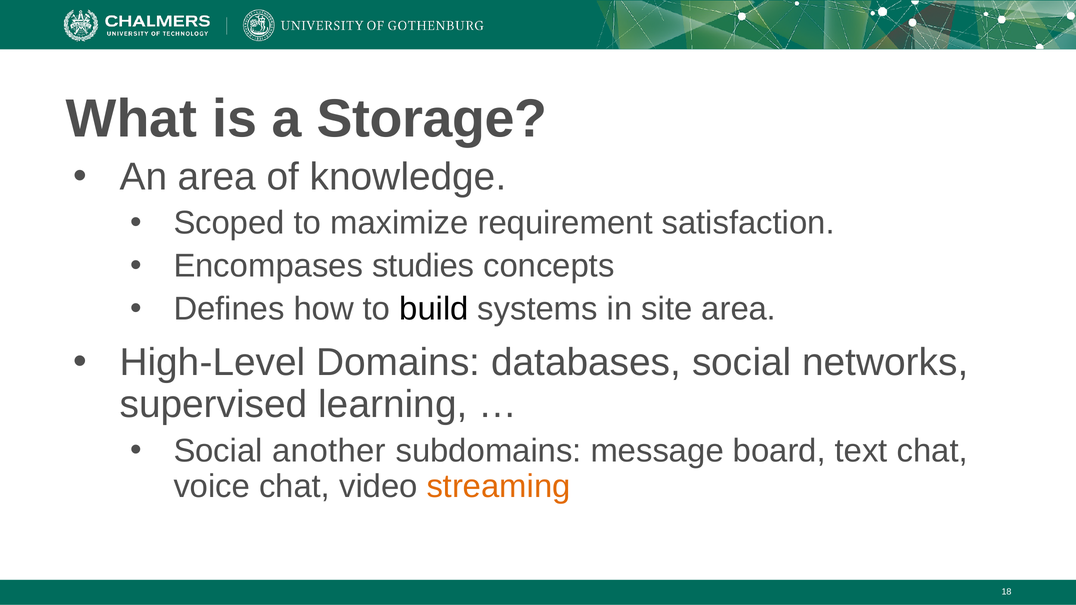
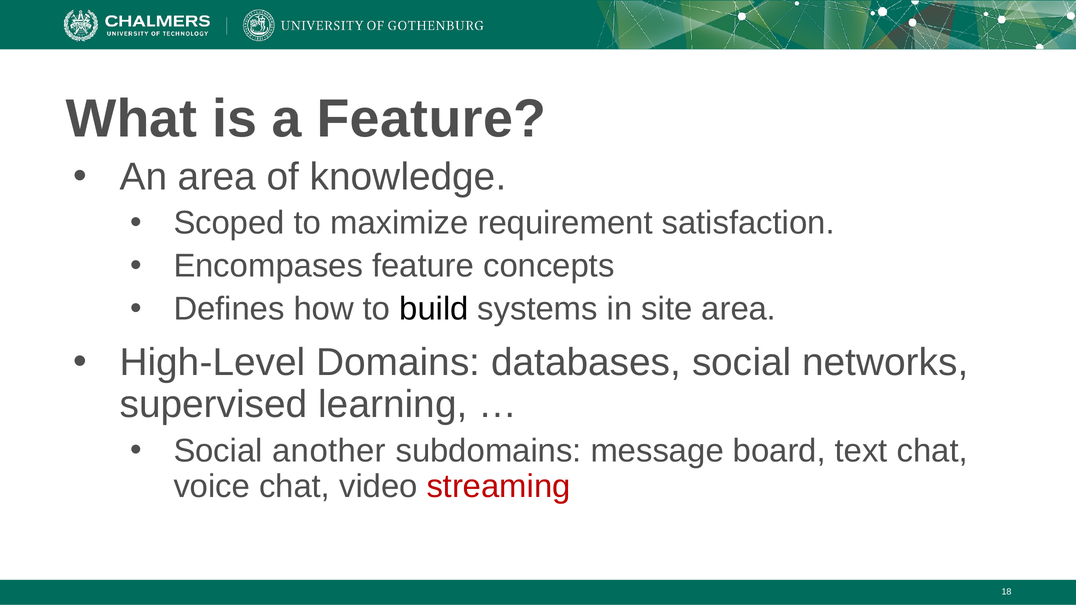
a Storage: Storage -> Feature
Encompases studies: studies -> feature
streaming colour: orange -> red
